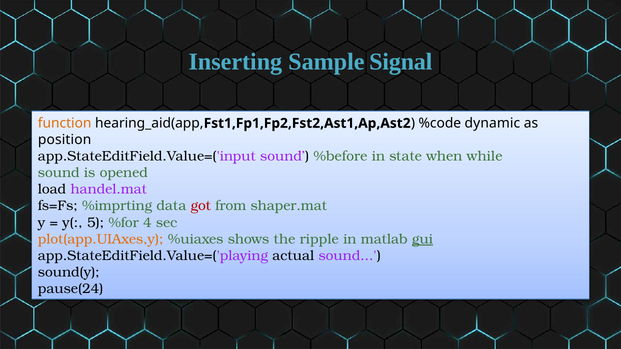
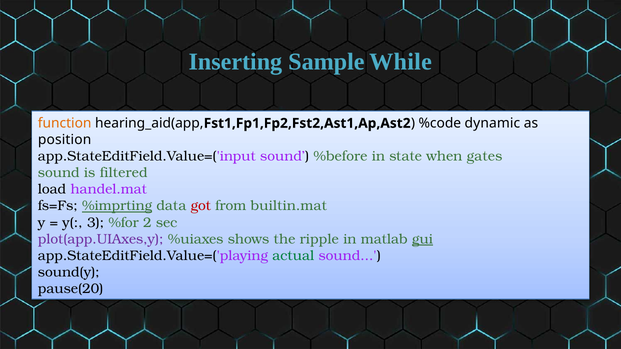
Signal: Signal -> While
while: while -> gates
opened: opened -> filtered
%imprting underline: none -> present
shaper.mat: shaper.mat -> builtin.mat
5: 5 -> 3
4: 4 -> 2
plot(app.UIAxes,y colour: orange -> purple
actual colour: black -> green
pause(24: pause(24 -> pause(20
